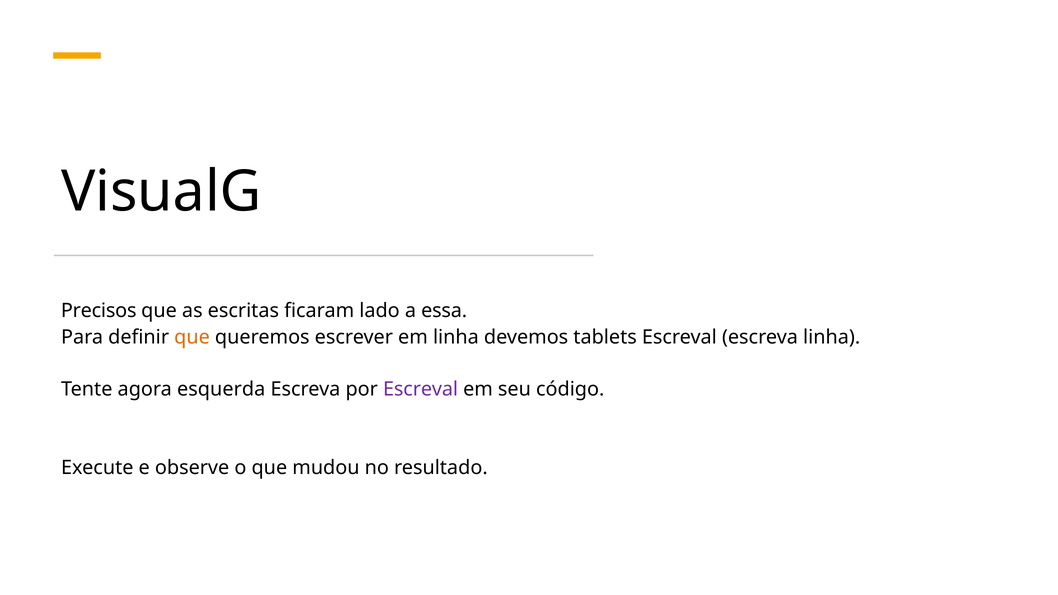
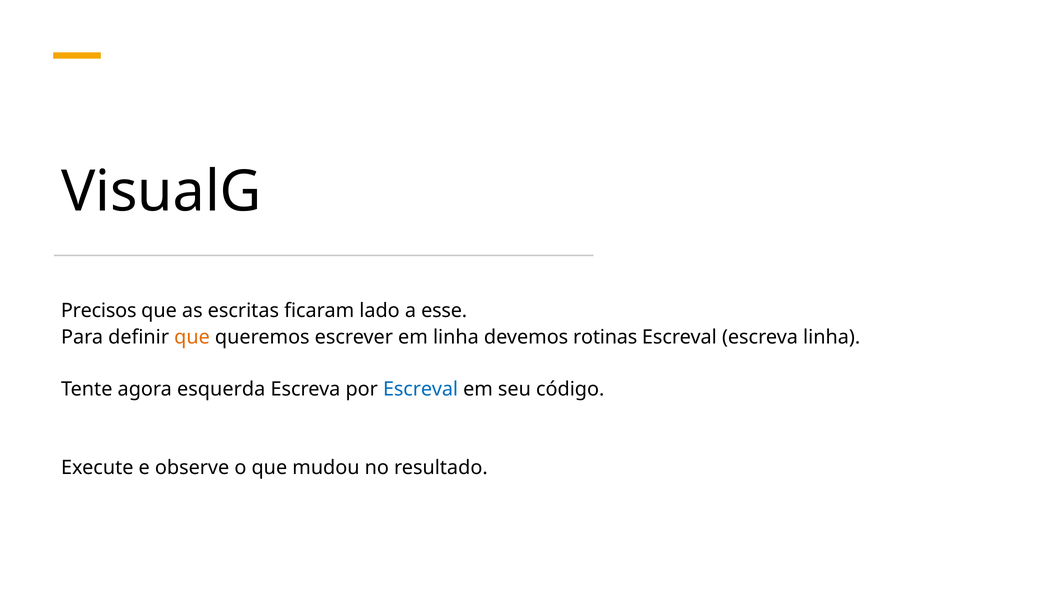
essa: essa -> esse
tablets: tablets -> rotinas
Escreval at (421, 389) colour: purple -> blue
